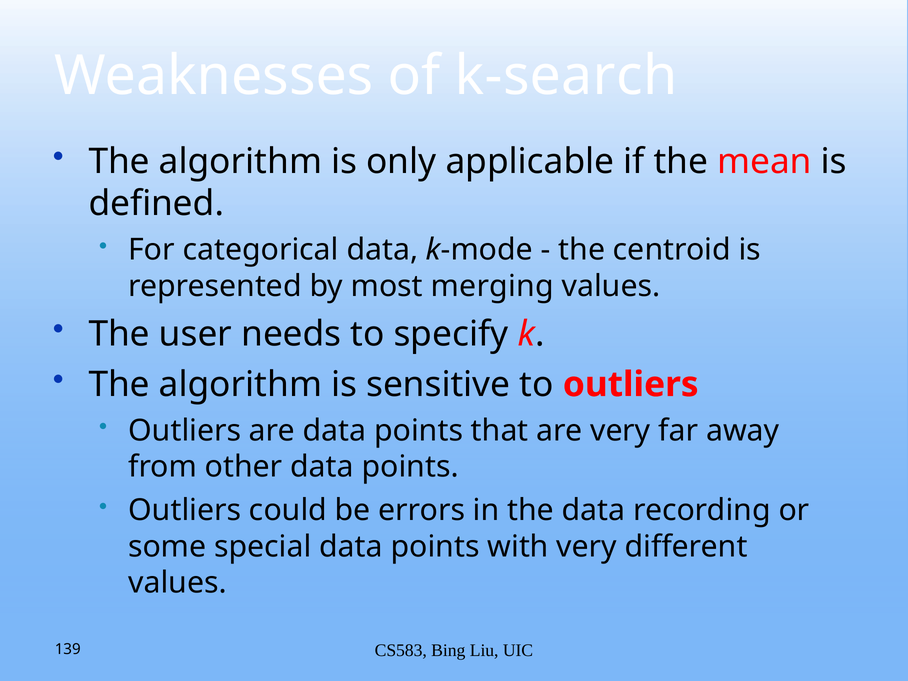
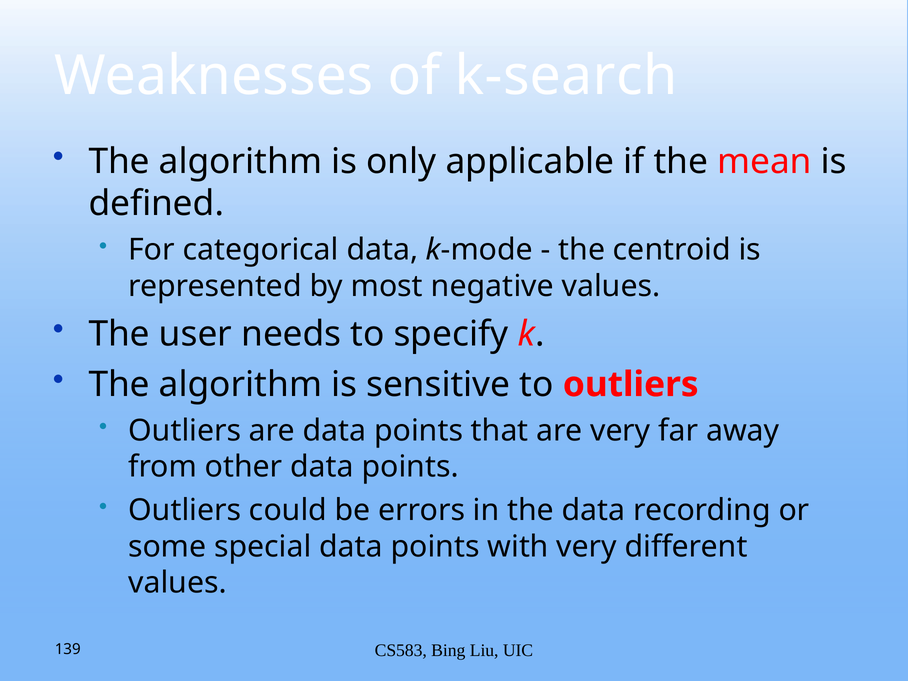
merging: merging -> negative
